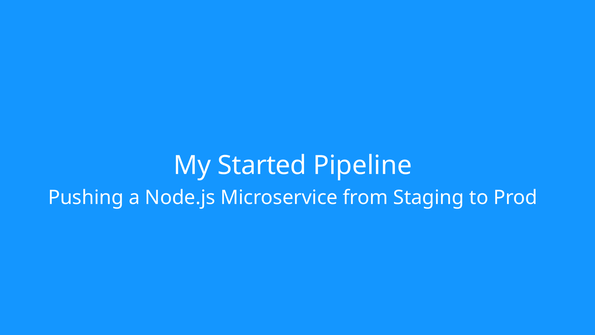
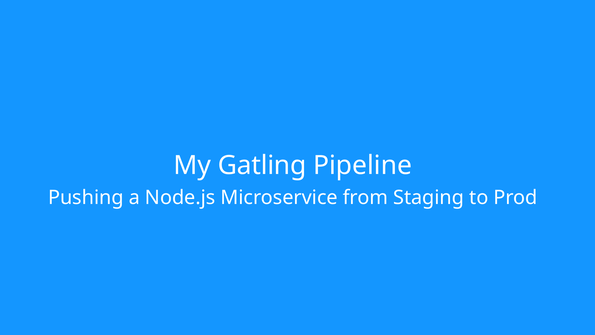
Started: Started -> Gatling
